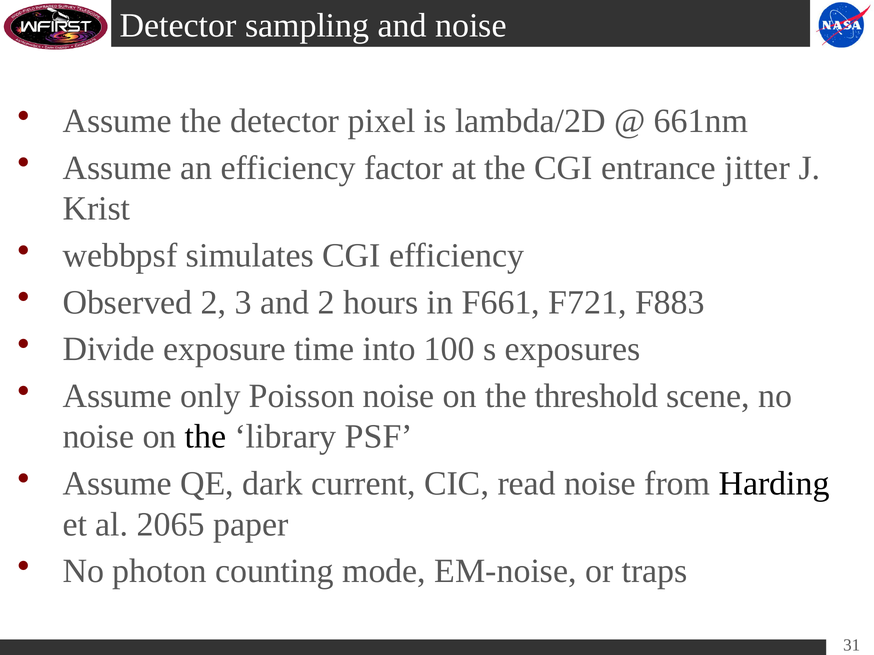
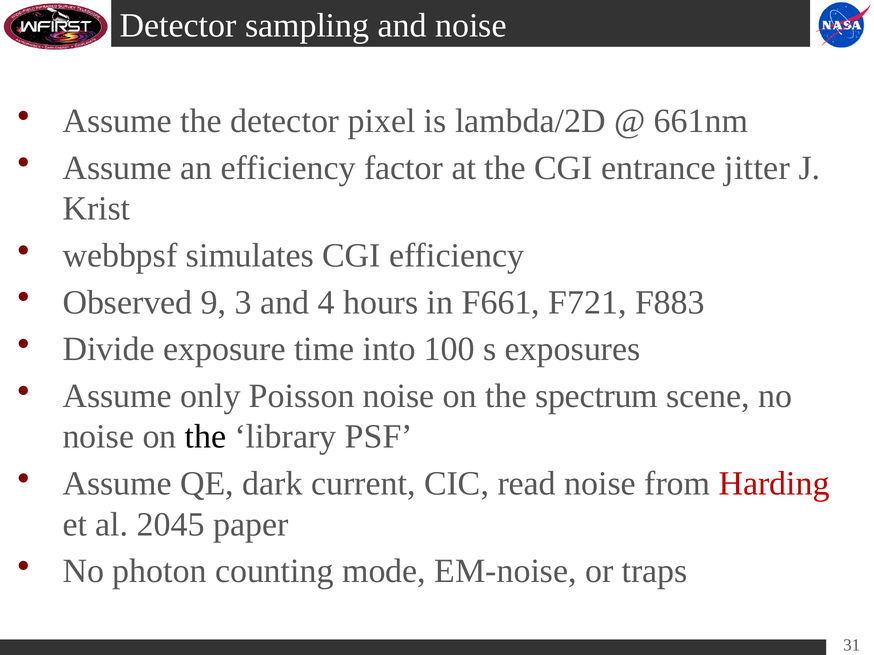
Observed 2: 2 -> 9
and 2: 2 -> 4
threshold: threshold -> spectrum
Harding colour: black -> red
2065: 2065 -> 2045
